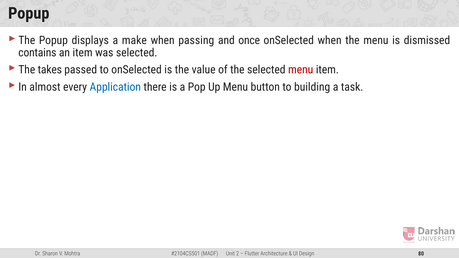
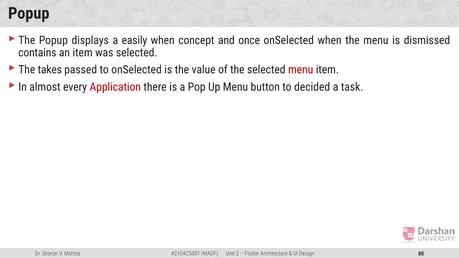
make: make -> easily
passing: passing -> concept
Application colour: blue -> red
building: building -> decided
